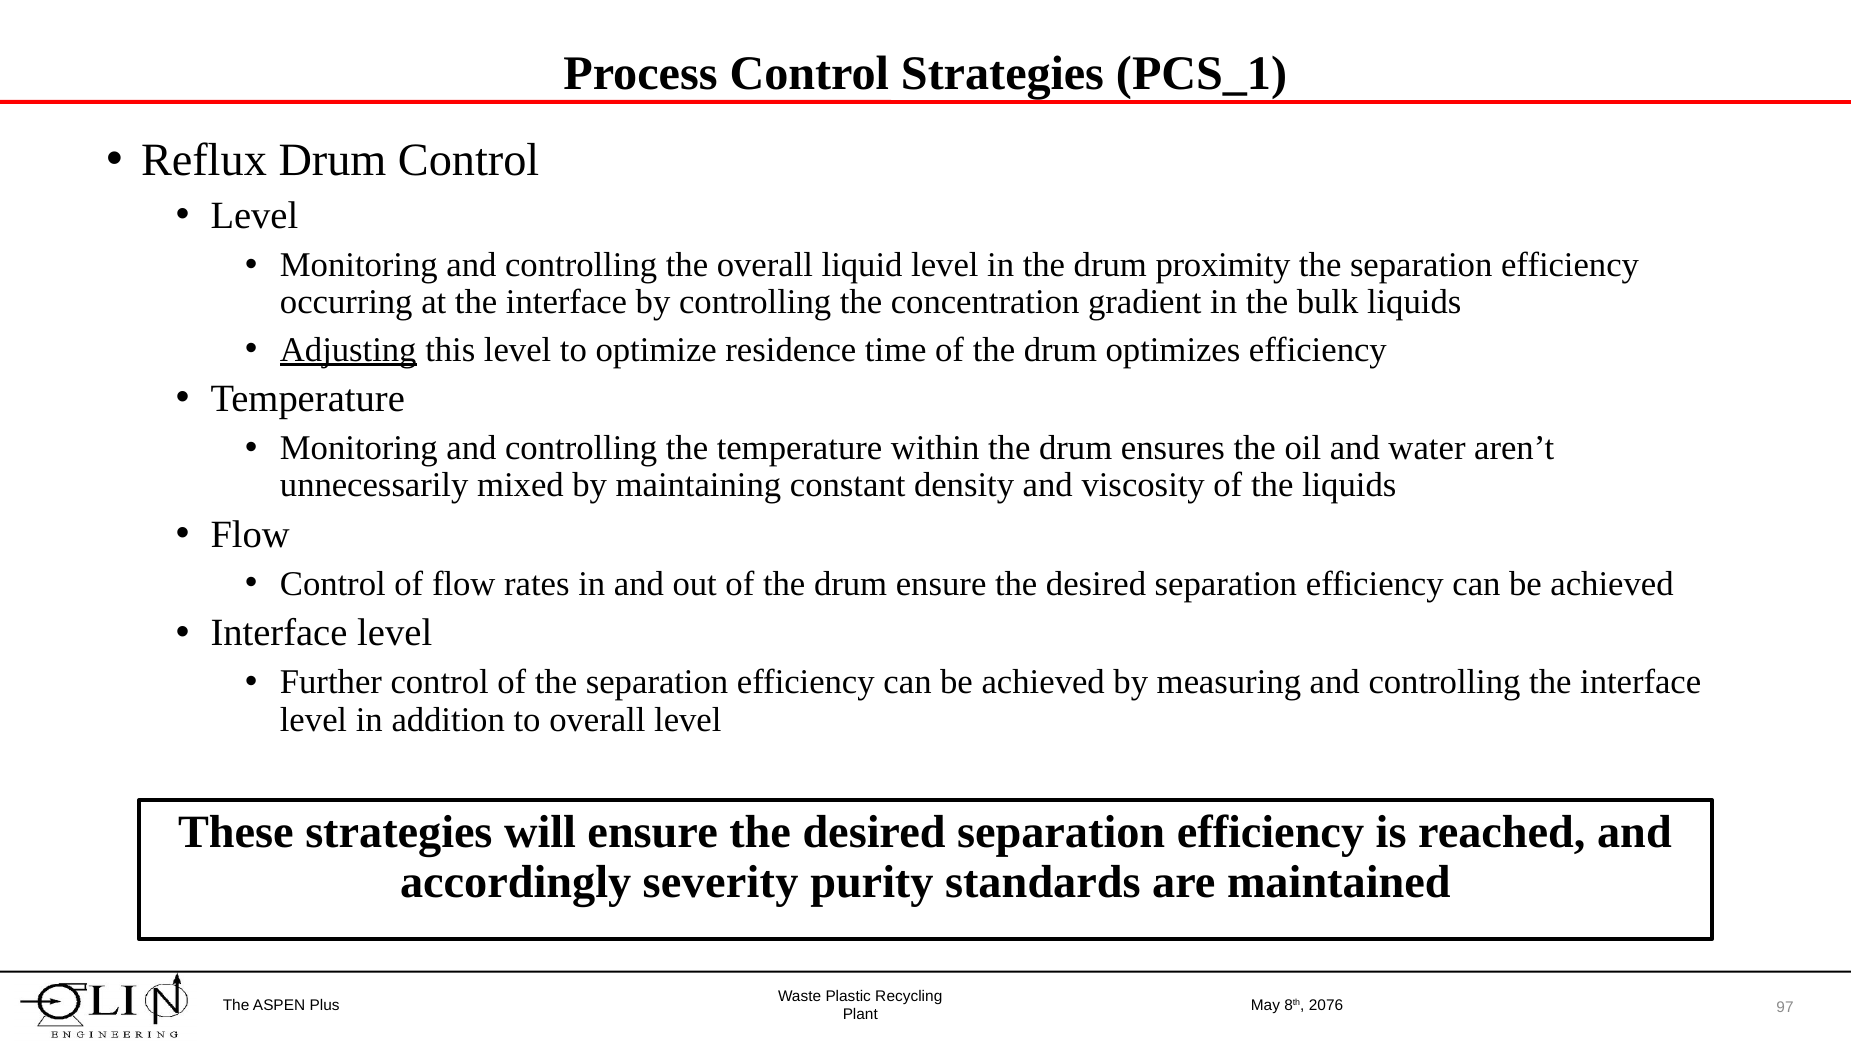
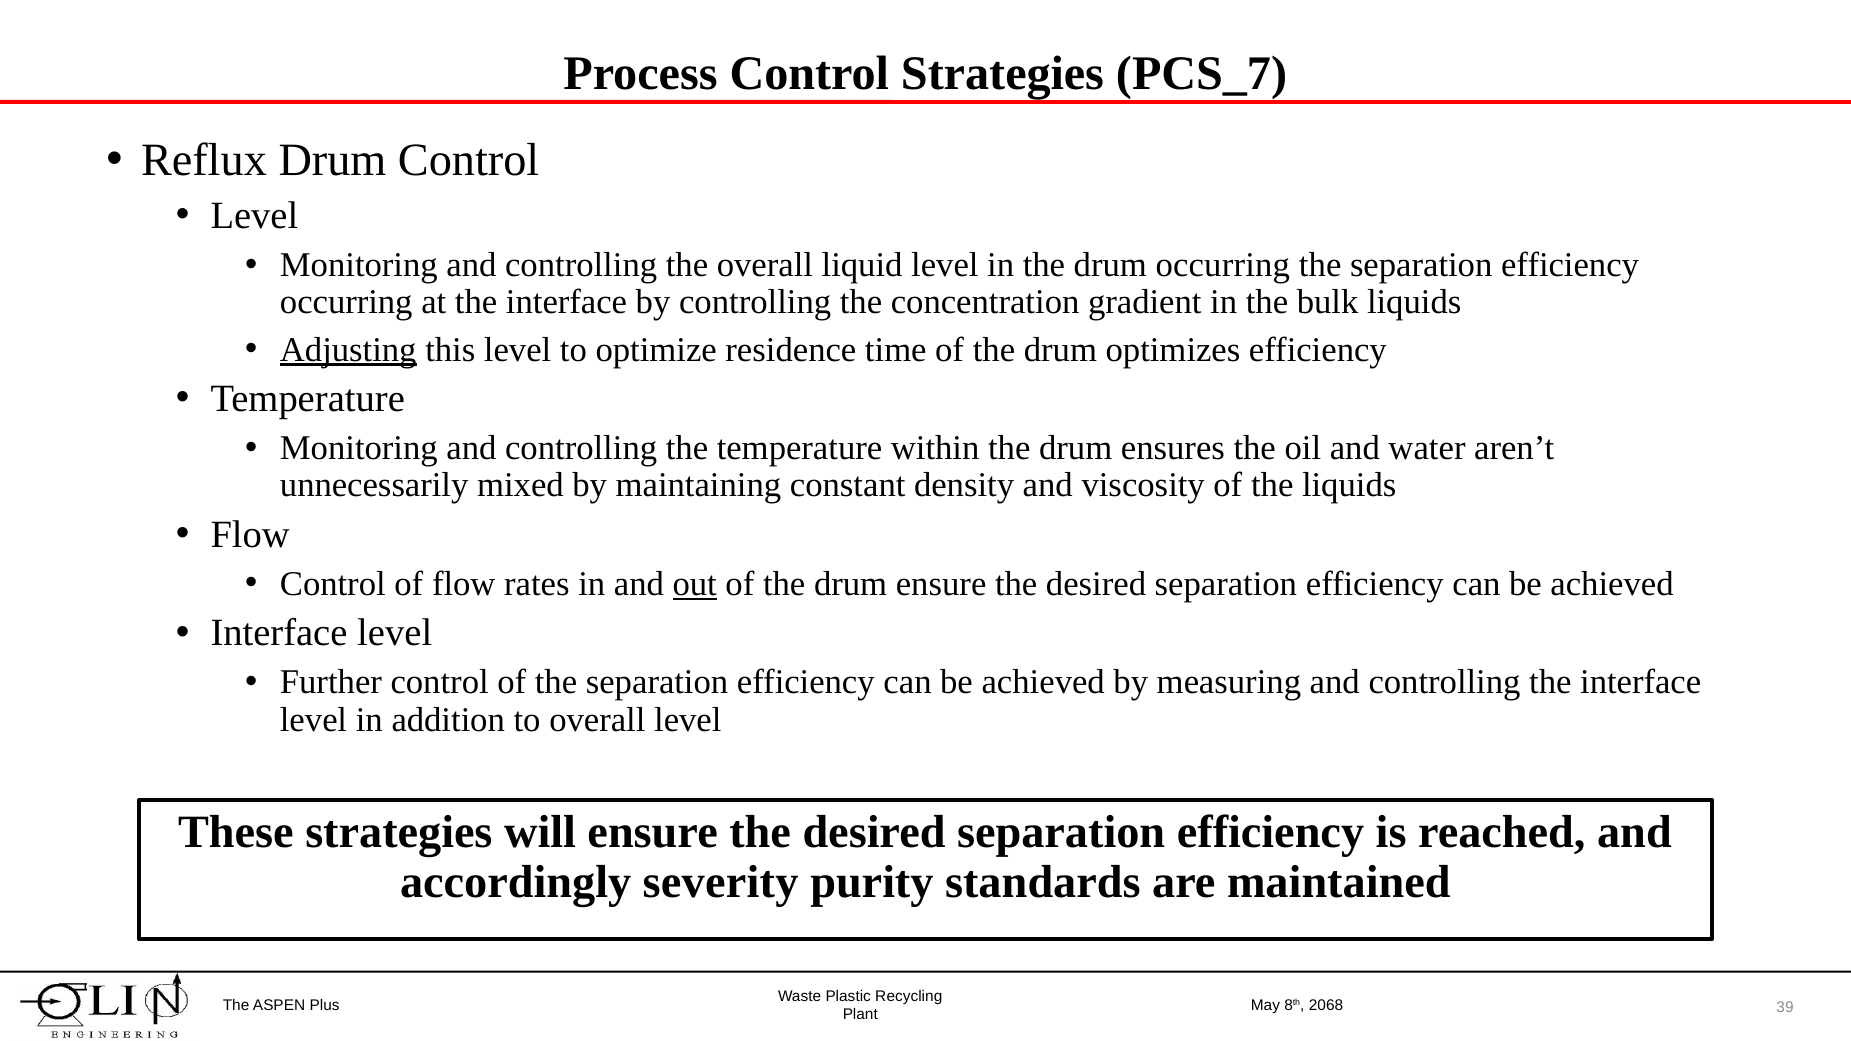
PCS_1: PCS_1 -> PCS_7
drum proximity: proximity -> occurring
out underline: none -> present
2076: 2076 -> 2068
97: 97 -> 39
